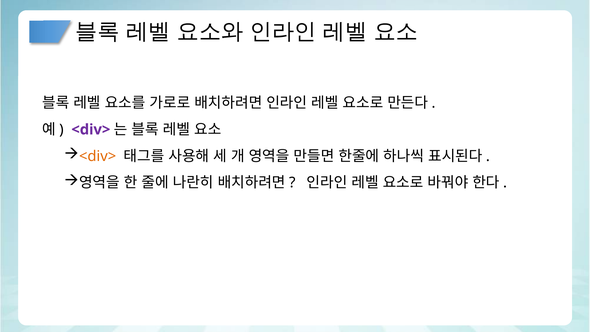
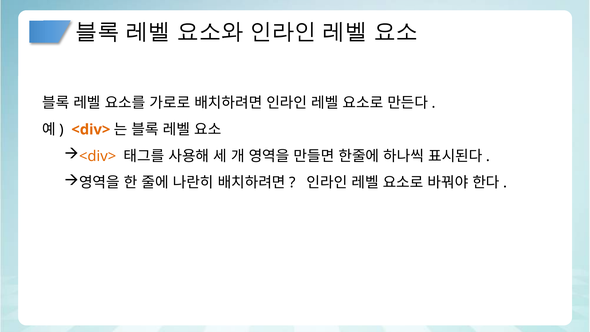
<div> at (91, 130) colour: purple -> orange
